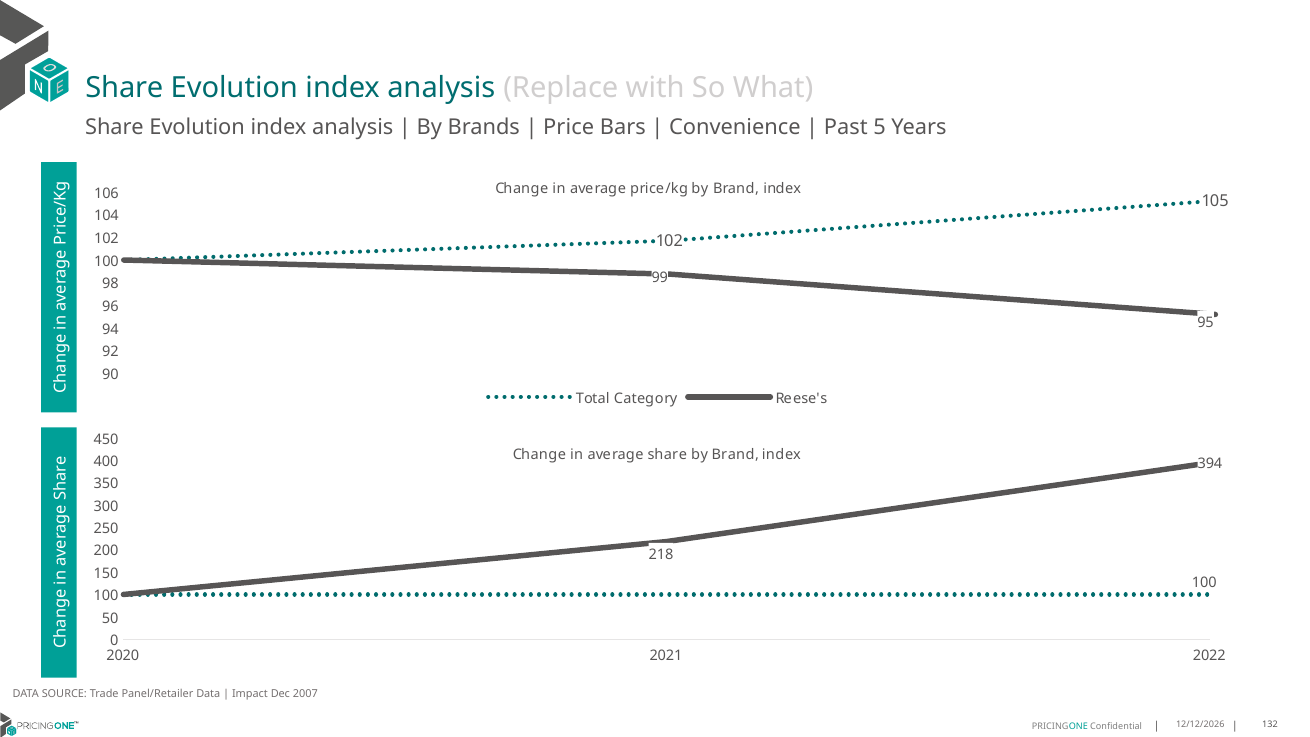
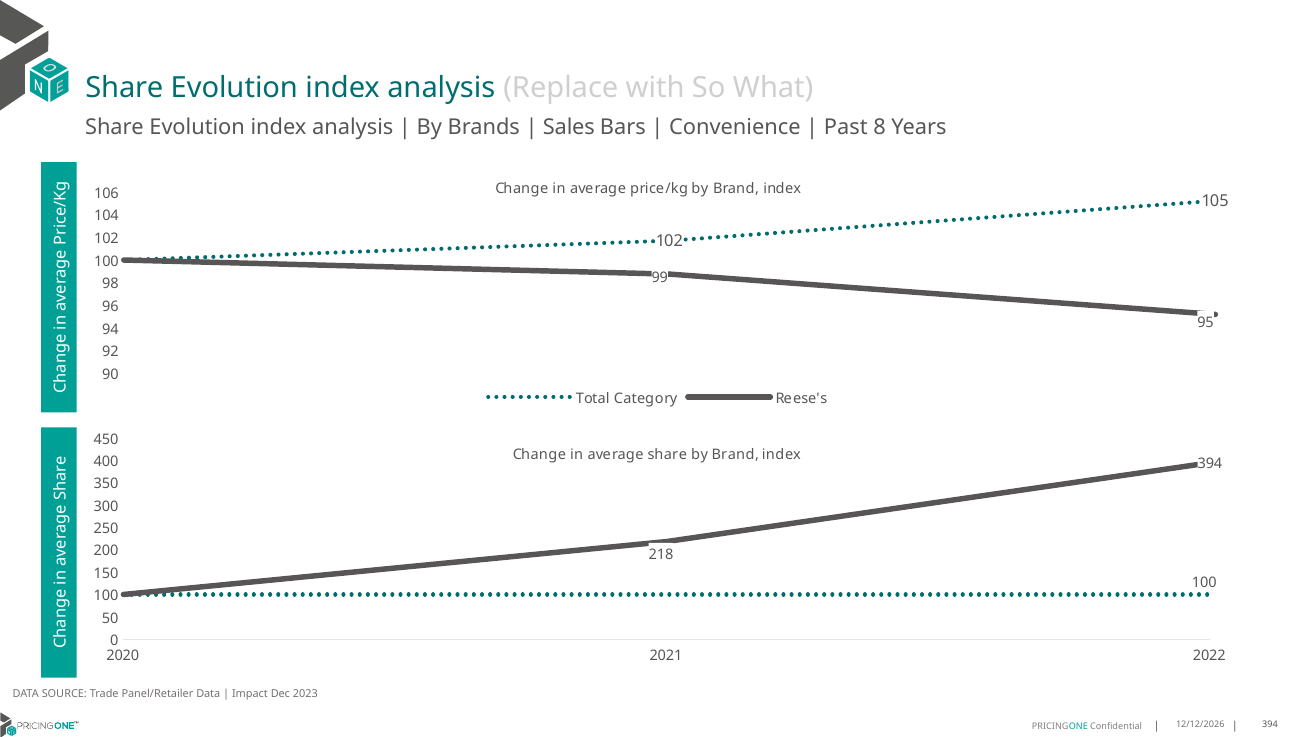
Price: Price -> Sales
5: 5 -> 8
2007: 2007 -> 2023
132 at (1270, 725): 132 -> 394
